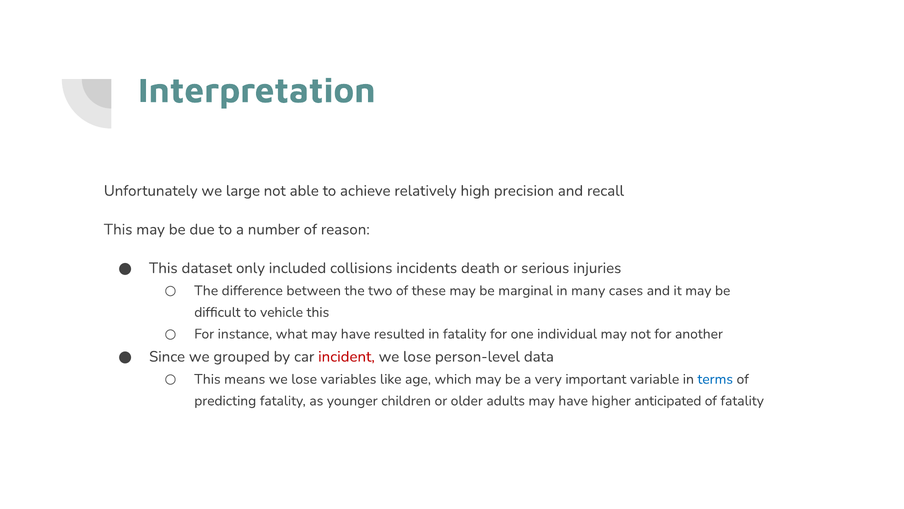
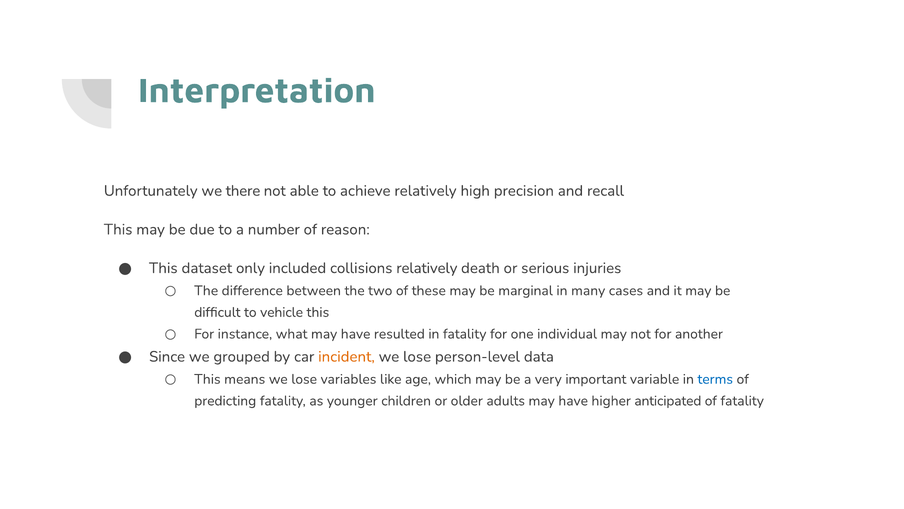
large: large -> there
collisions incidents: incidents -> relatively
incident colour: red -> orange
